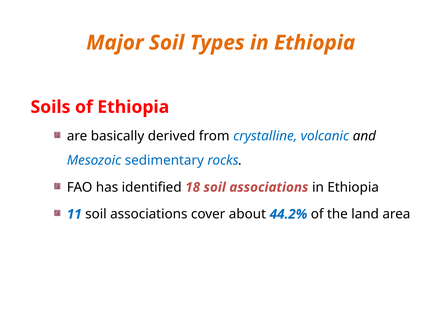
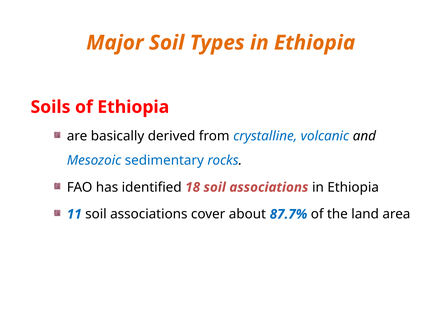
44.2%: 44.2% -> 87.7%
